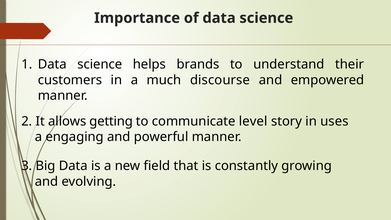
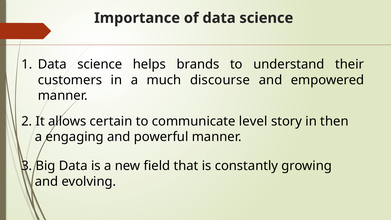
getting: getting -> certain
uses: uses -> then
